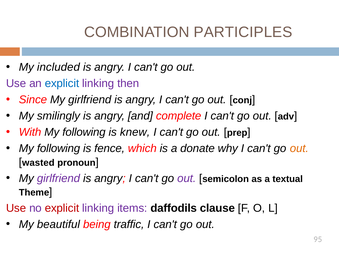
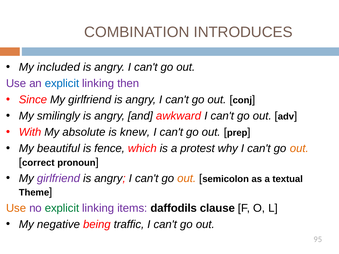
PARTICIPLES: PARTICIPLES -> INTRODUCES
complete: complete -> awkward
With My following: following -> absolute
following at (59, 149): following -> beautiful
donate: donate -> protest
wasted: wasted -> correct
out at (187, 178) colour: purple -> orange
Use at (16, 208) colour: red -> orange
explicit at (62, 208) colour: red -> green
beautiful: beautiful -> negative
